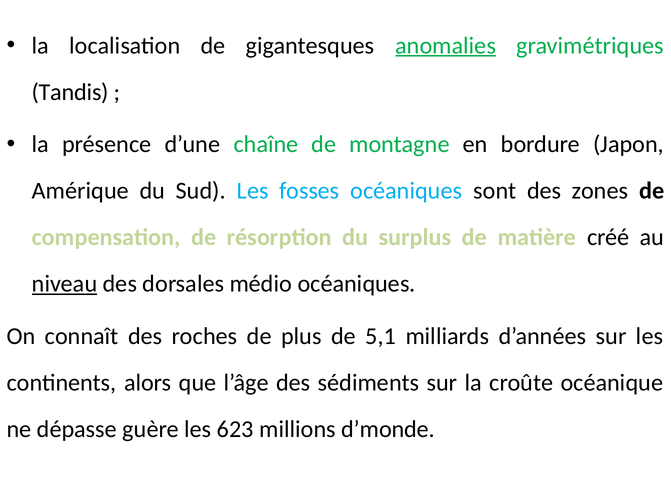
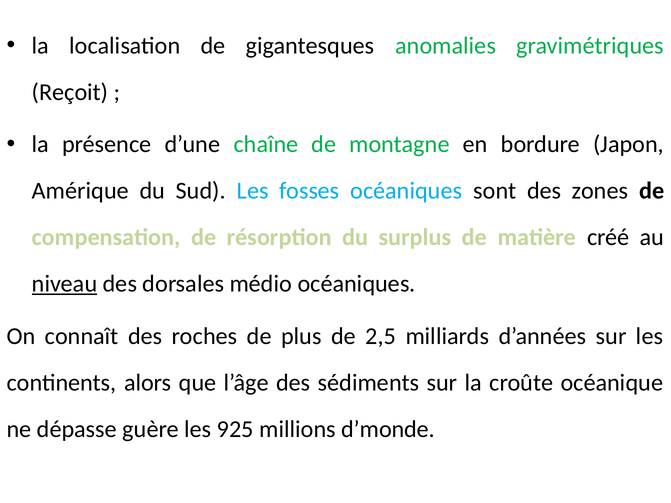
anomalies underline: present -> none
Tandis: Tandis -> Reçoit
5,1: 5,1 -> 2,5
623: 623 -> 925
